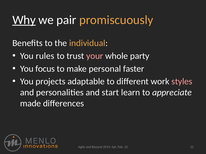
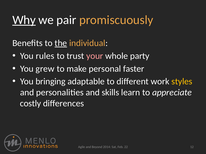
the underline: none -> present
focus: focus -> grew
projects: projects -> bringing
styles colour: pink -> yellow
start: start -> skills
made: made -> costly
